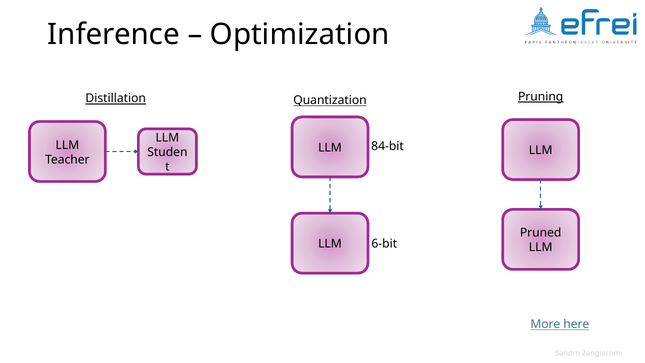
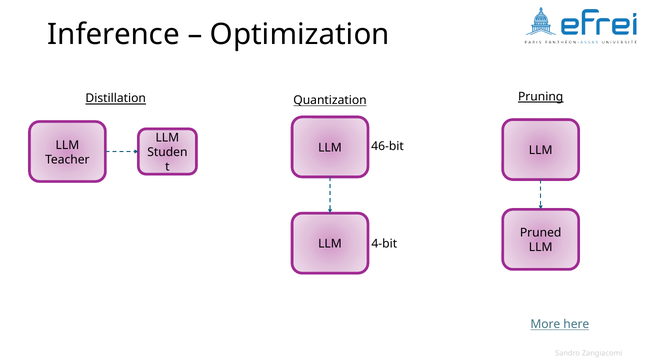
84-bit: 84-bit -> 46-bit
6-bit: 6-bit -> 4-bit
